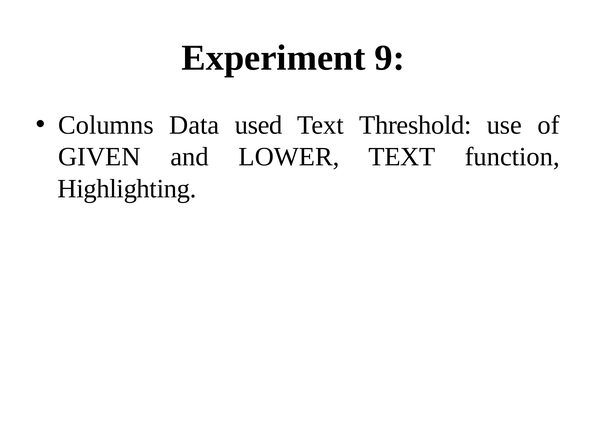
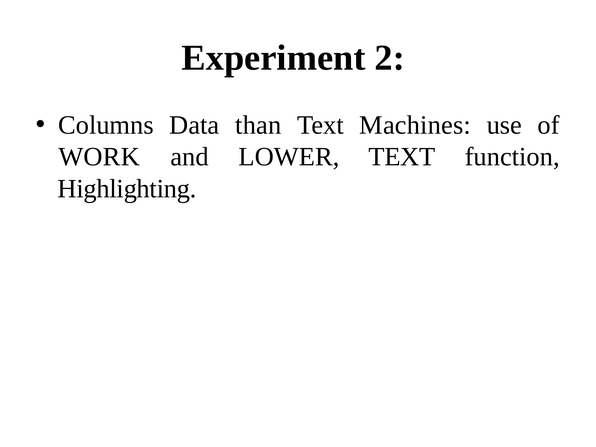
9: 9 -> 2
used: used -> than
Threshold: Threshold -> Machines
GIVEN: GIVEN -> WORK
